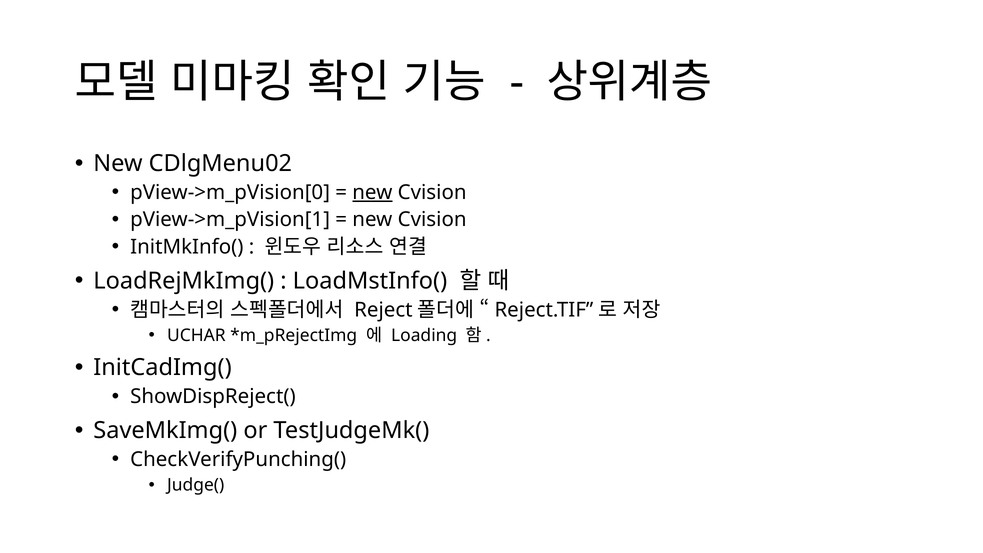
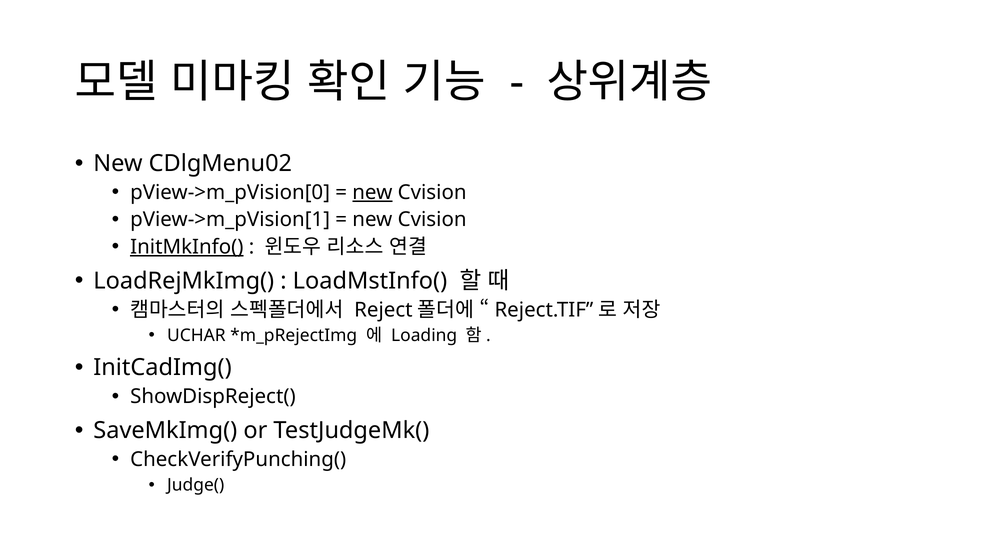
InitMkInfo( underline: none -> present
